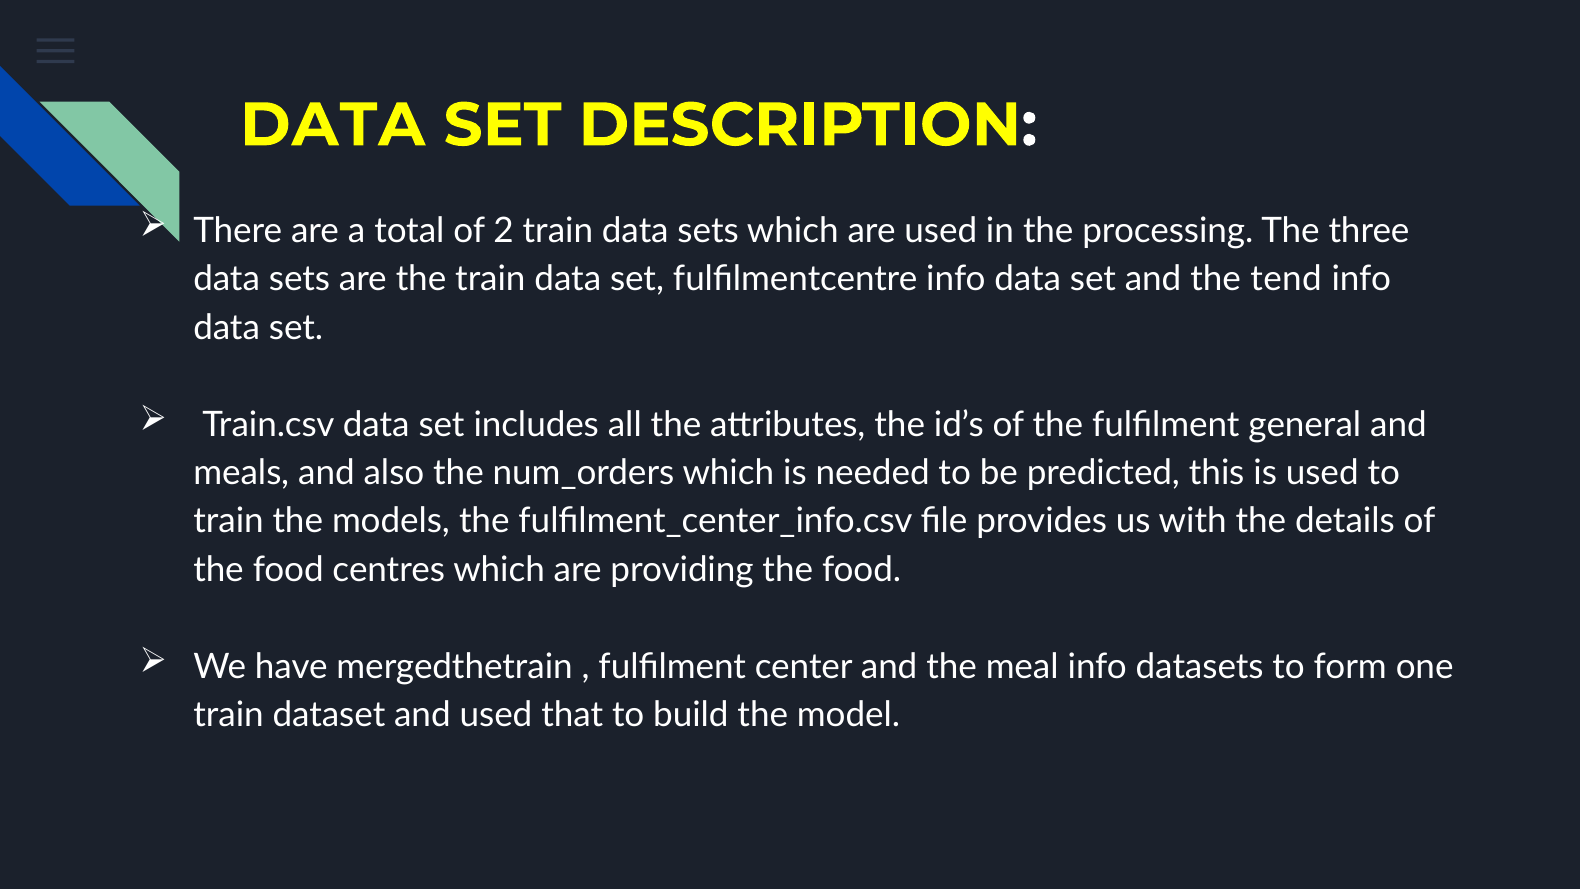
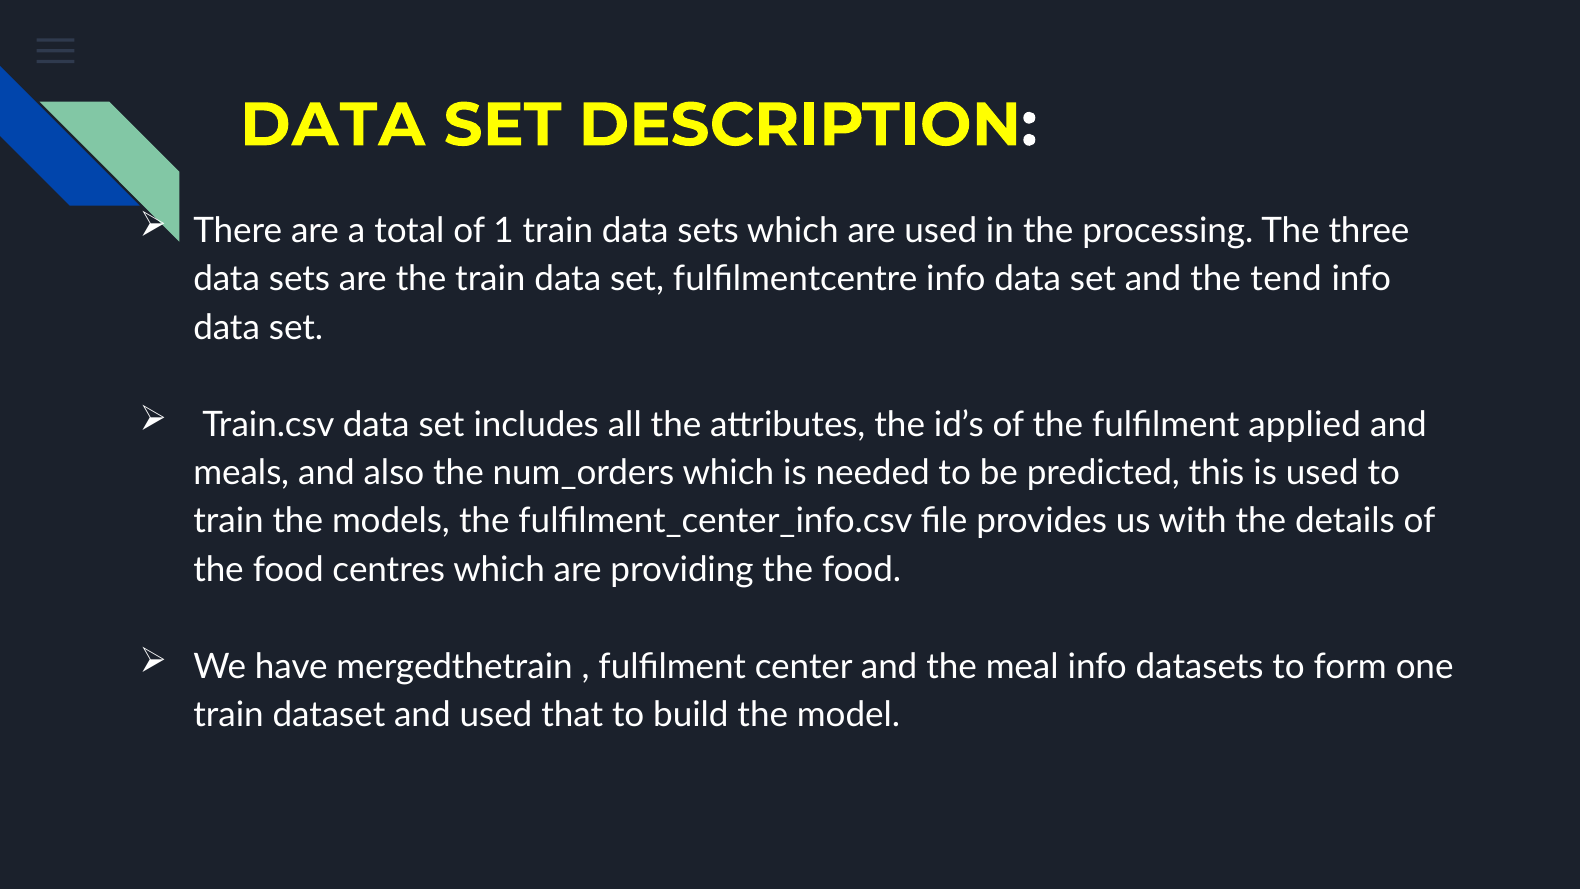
2: 2 -> 1
general: general -> applied
